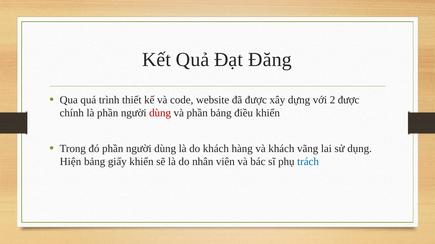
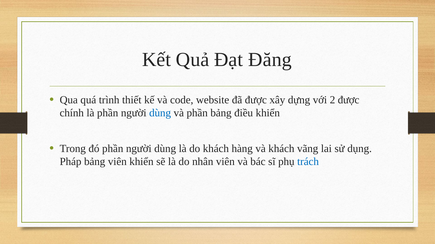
dùng at (160, 113) colour: red -> blue
Hiện: Hiện -> Pháp
bảng giấy: giấy -> viên
